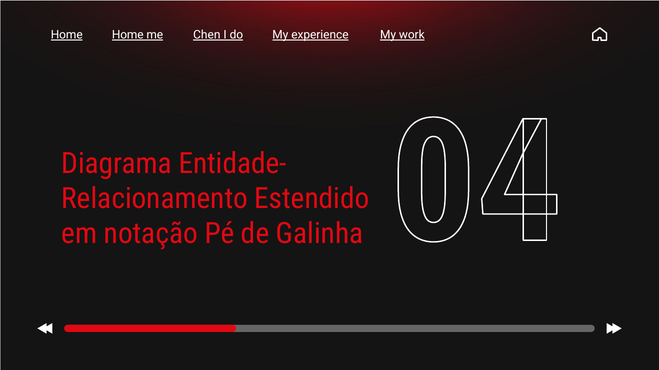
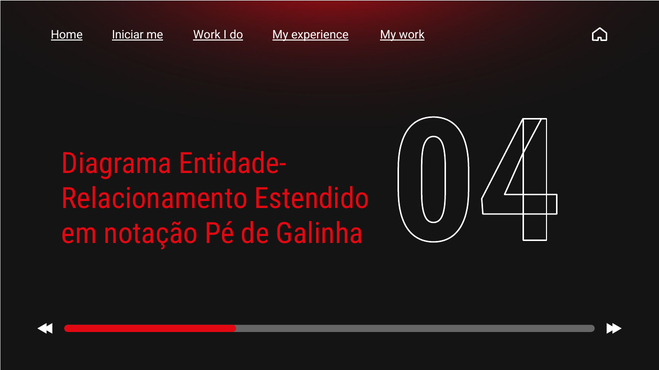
Home Home: Home -> Iniciar
me Chen: Chen -> Work
